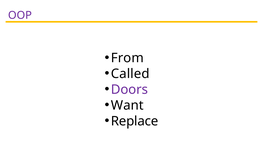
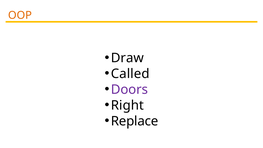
OOP colour: purple -> orange
From: From -> Draw
Want: Want -> Right
